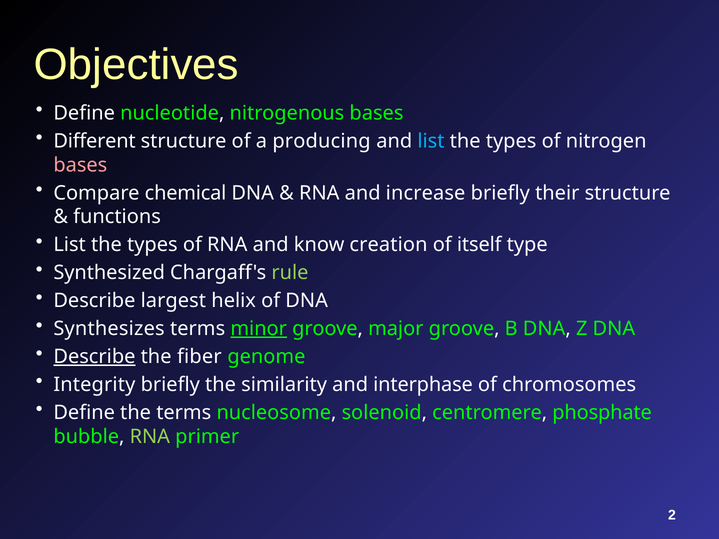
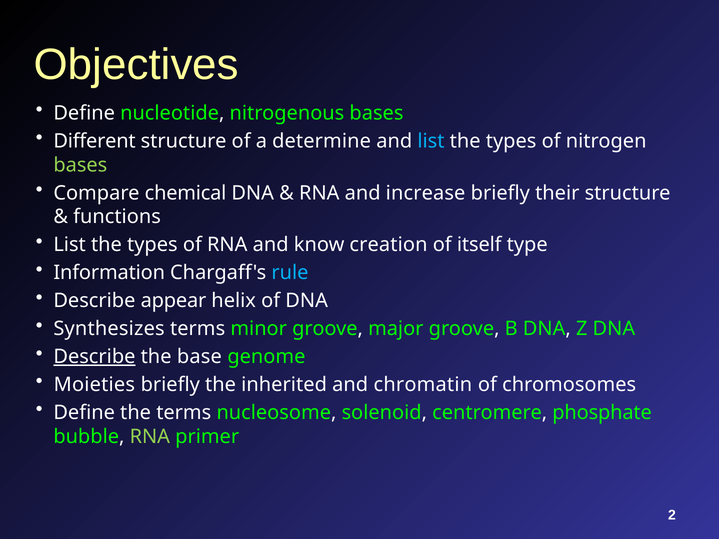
producing: producing -> determine
bases at (80, 165) colour: pink -> light green
Synthesized: Synthesized -> Information
rule colour: light green -> light blue
largest: largest -> appear
minor underline: present -> none
fiber: fiber -> base
Integrity: Integrity -> Moieties
similarity: similarity -> inherited
interphase: interphase -> chromatin
